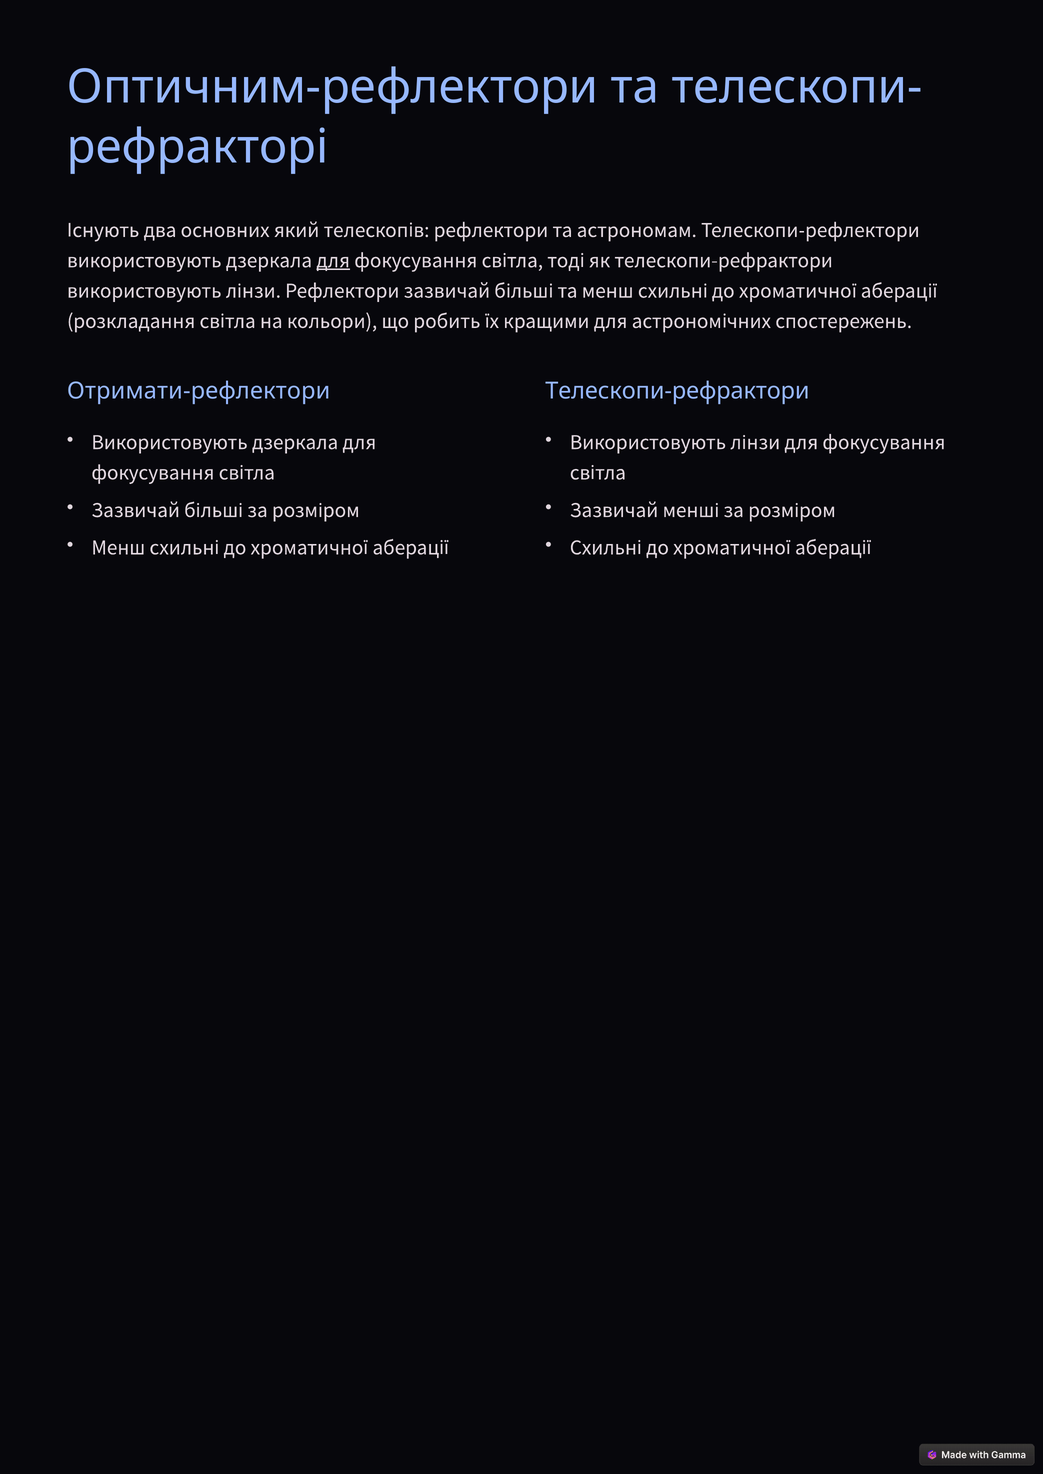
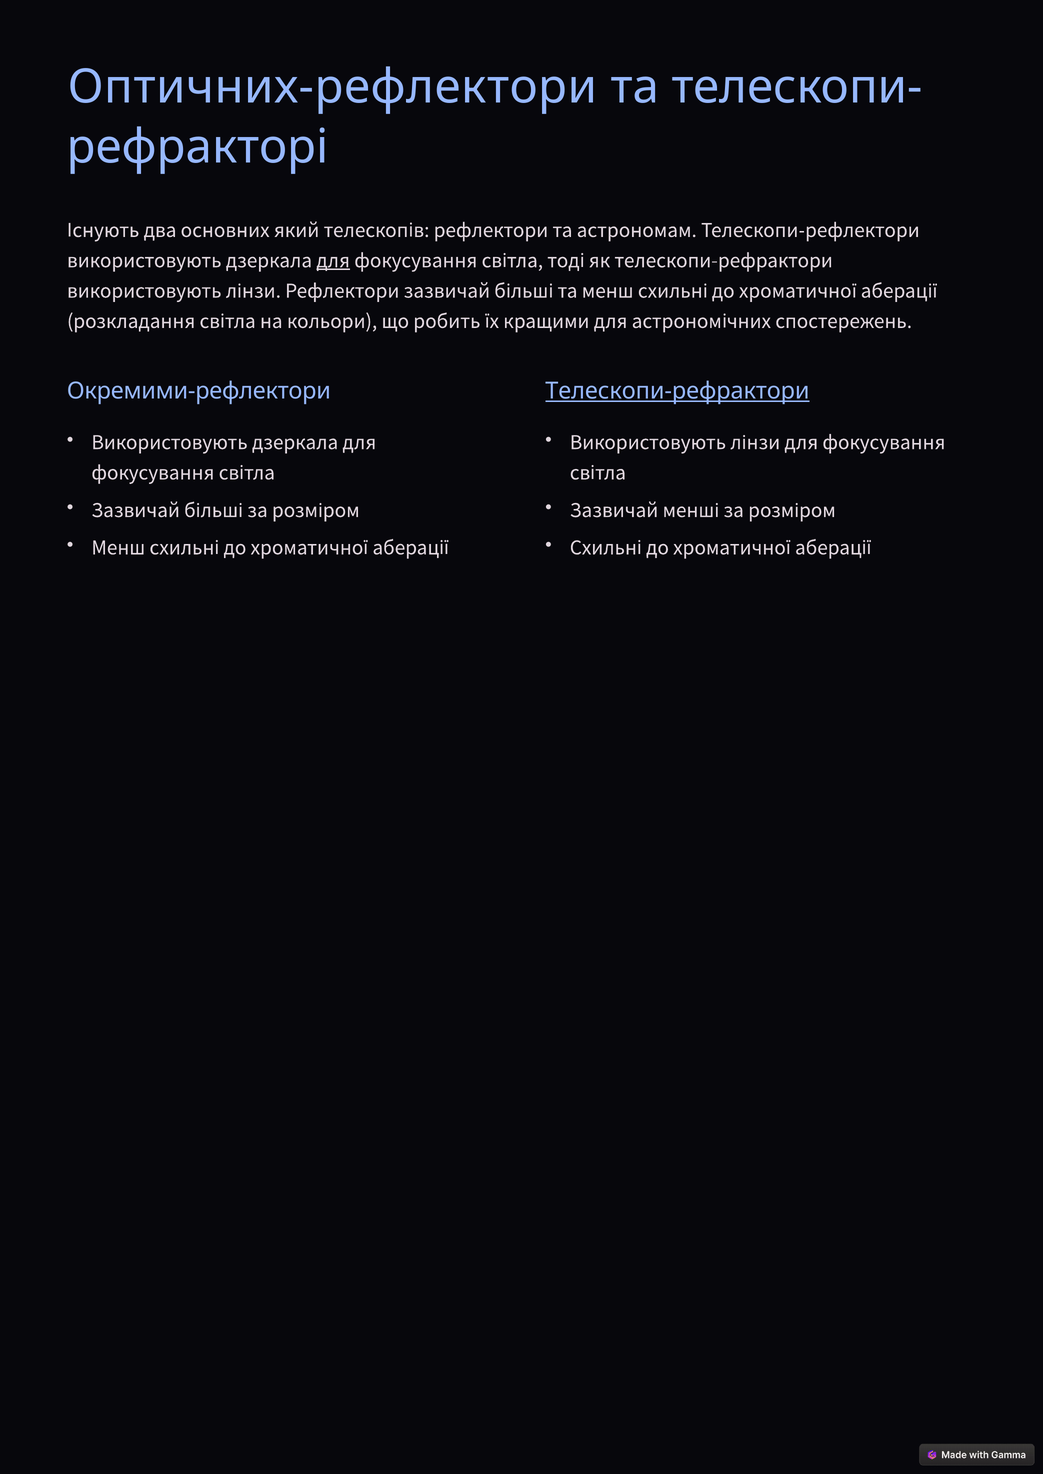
Оптичним-рефлектори: Оптичним-рефлектори -> Оптичних-рефлектори
Отримати-рефлектори: Отримати-рефлектори -> Окремими-рефлектори
Телескопи-рефрактори at (677, 391) underline: none -> present
